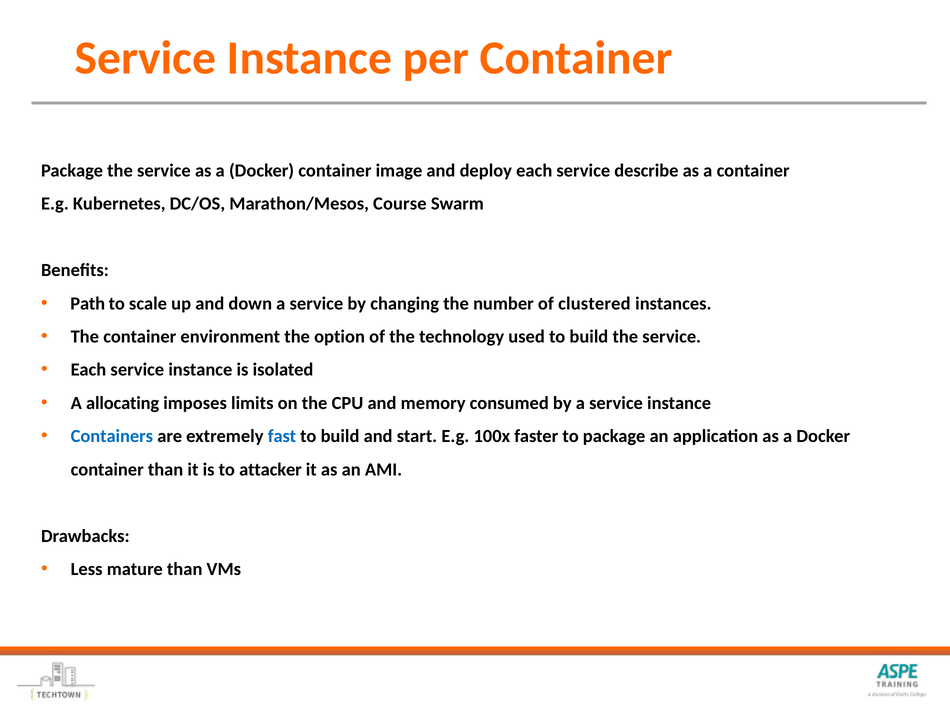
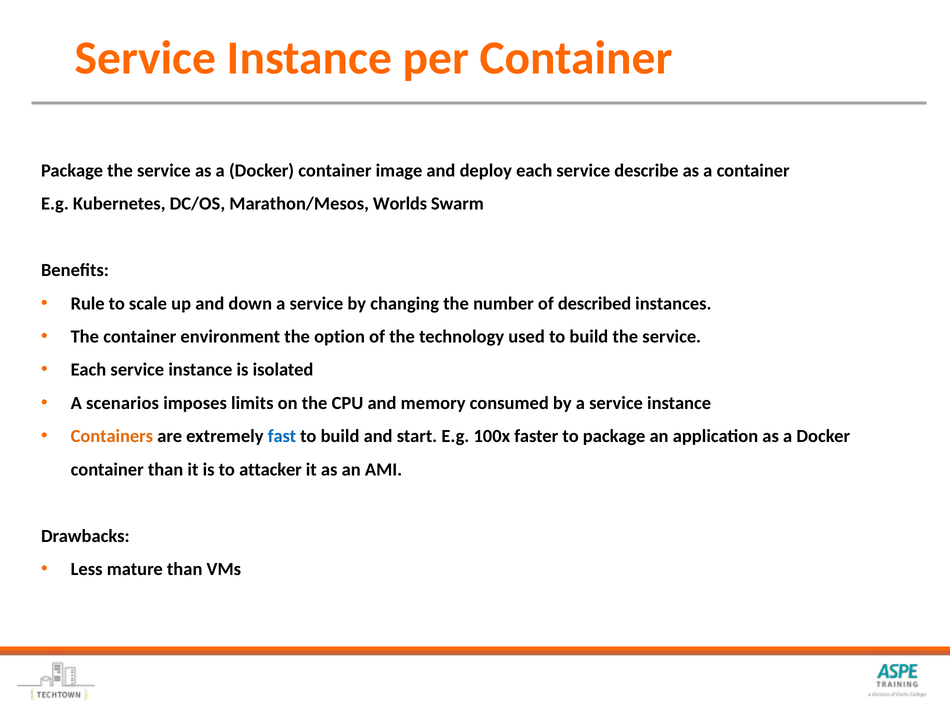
Course: Course -> Worlds
Path: Path -> Rule
clustered: clustered -> described
allocating: allocating -> scenarios
Containers colour: blue -> orange
